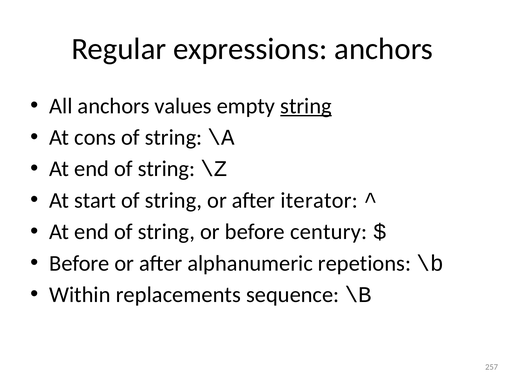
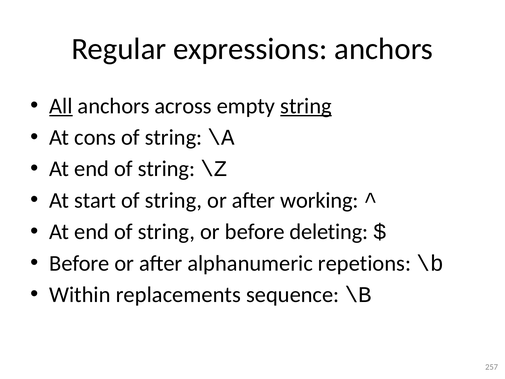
All underline: none -> present
values: values -> across
iterator: iterator -> working
century: century -> deleting
